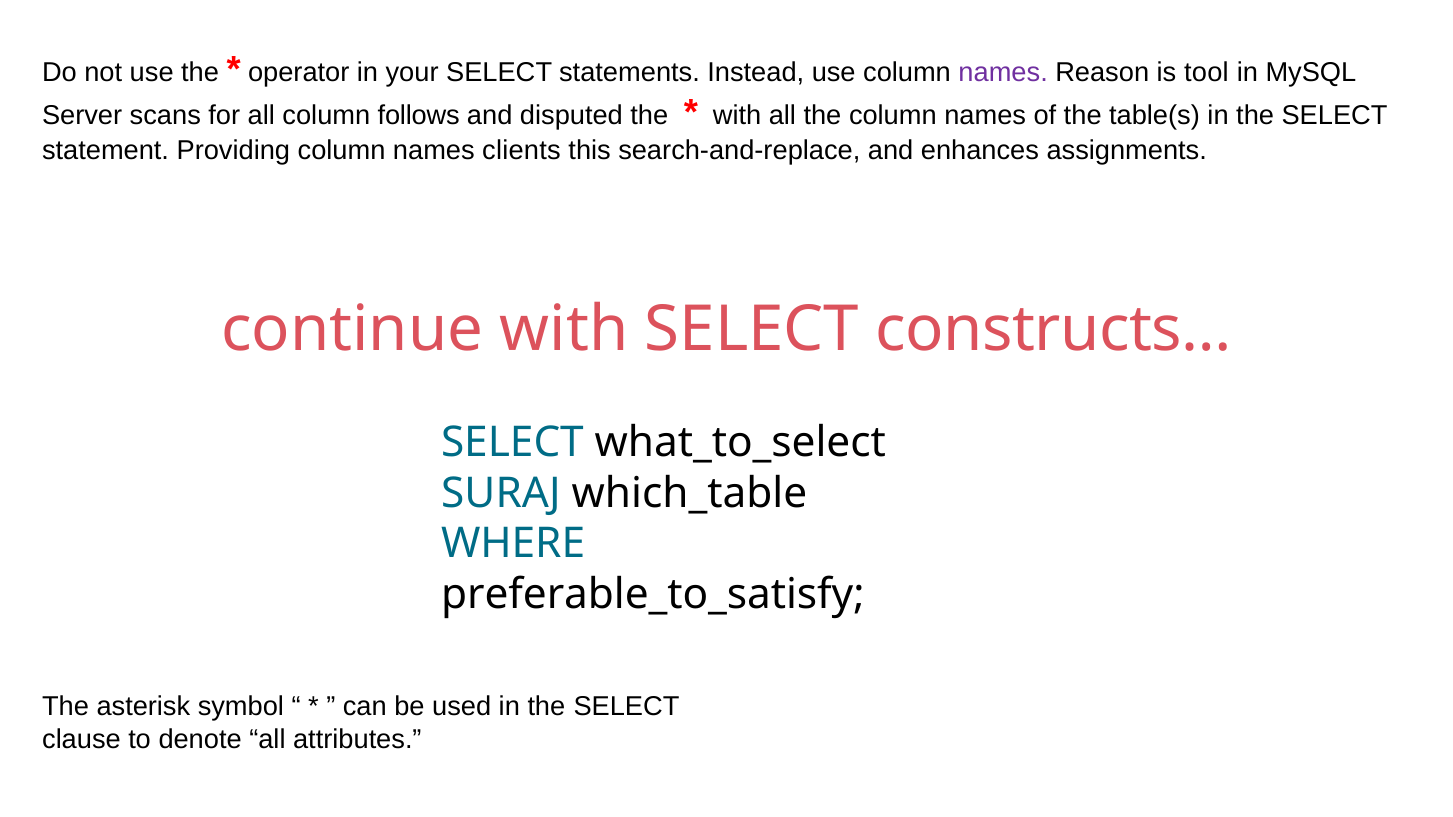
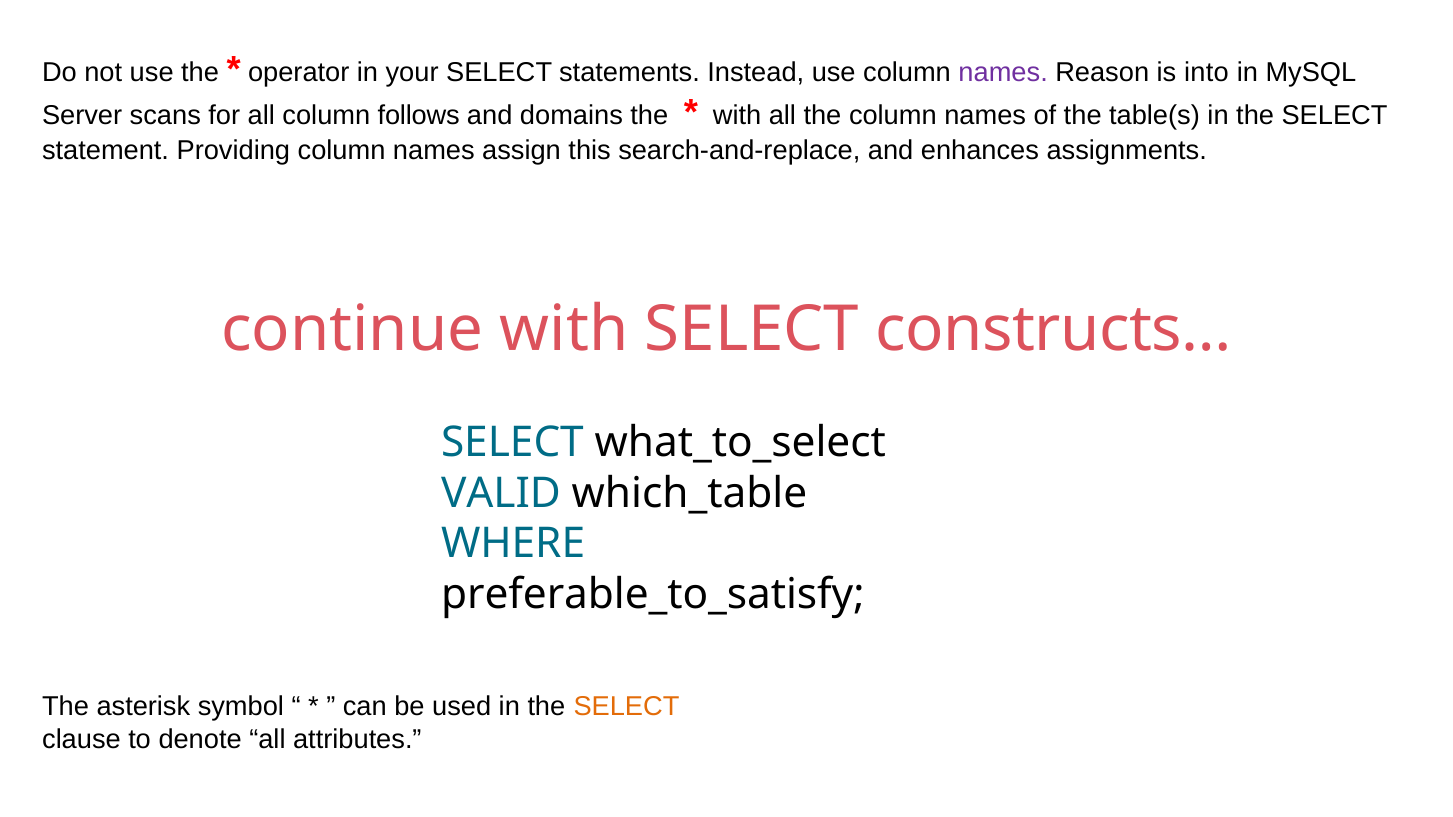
tool: tool -> into
disputed: disputed -> domains
clients: clients -> assign
SURAJ: SURAJ -> VALID
SELECT at (626, 707) colour: black -> orange
